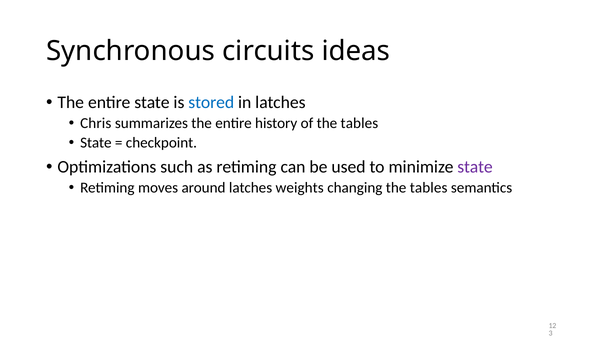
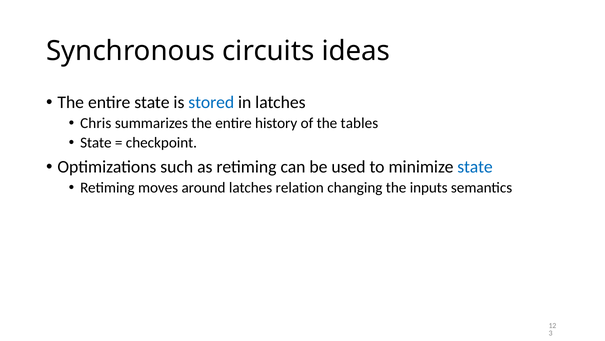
state at (475, 167) colour: purple -> blue
weights: weights -> relation
changing the tables: tables -> inputs
